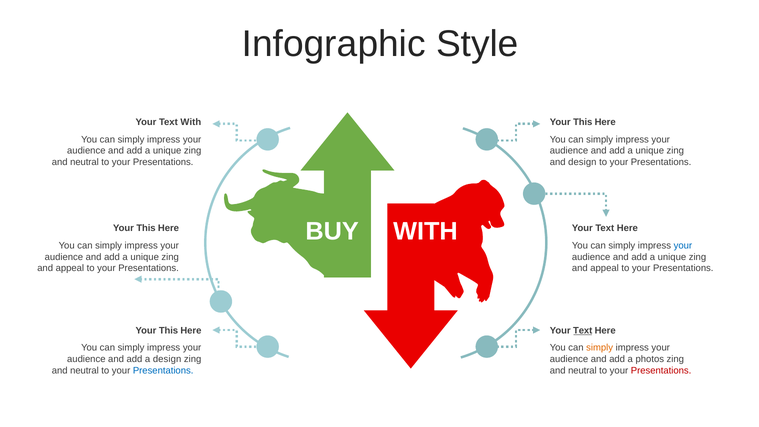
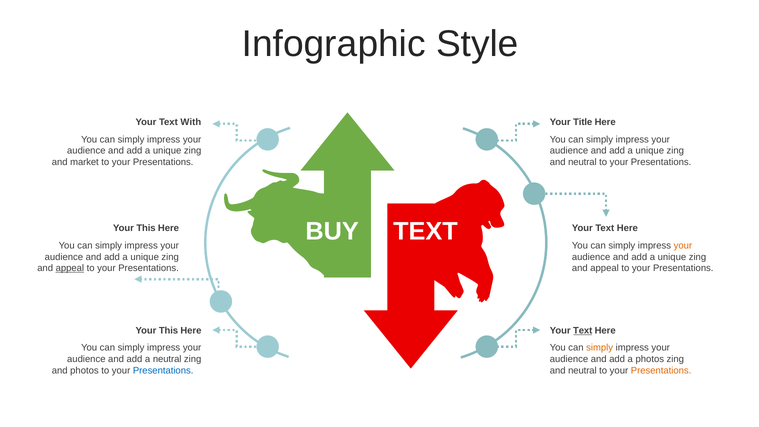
This at (583, 122): This -> Title
neutral at (84, 162): neutral -> market
design at (582, 162): design -> neutral
BUY WITH: WITH -> TEXT
your at (683, 245) colour: blue -> orange
appeal at (70, 268) underline: none -> present
a design: design -> neutral
neutral at (84, 371): neutral -> photos
Presentations at (661, 371) colour: red -> orange
